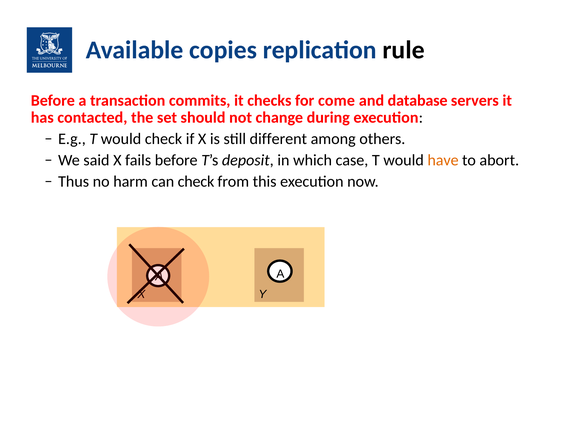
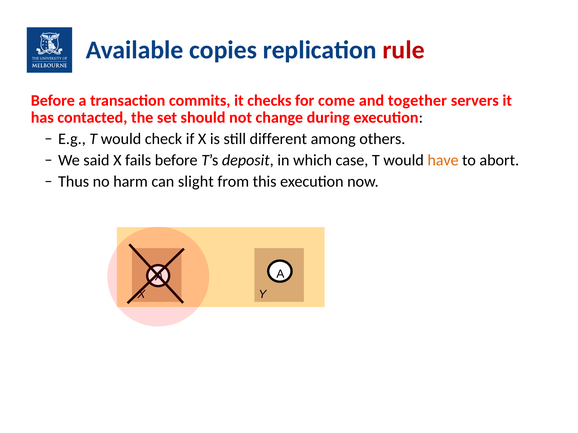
rule colour: black -> red
database: database -> together
can check: check -> slight
